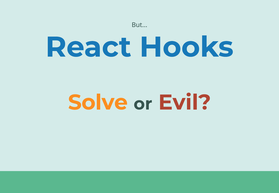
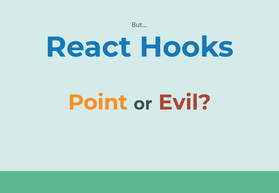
Solve: Solve -> Point
